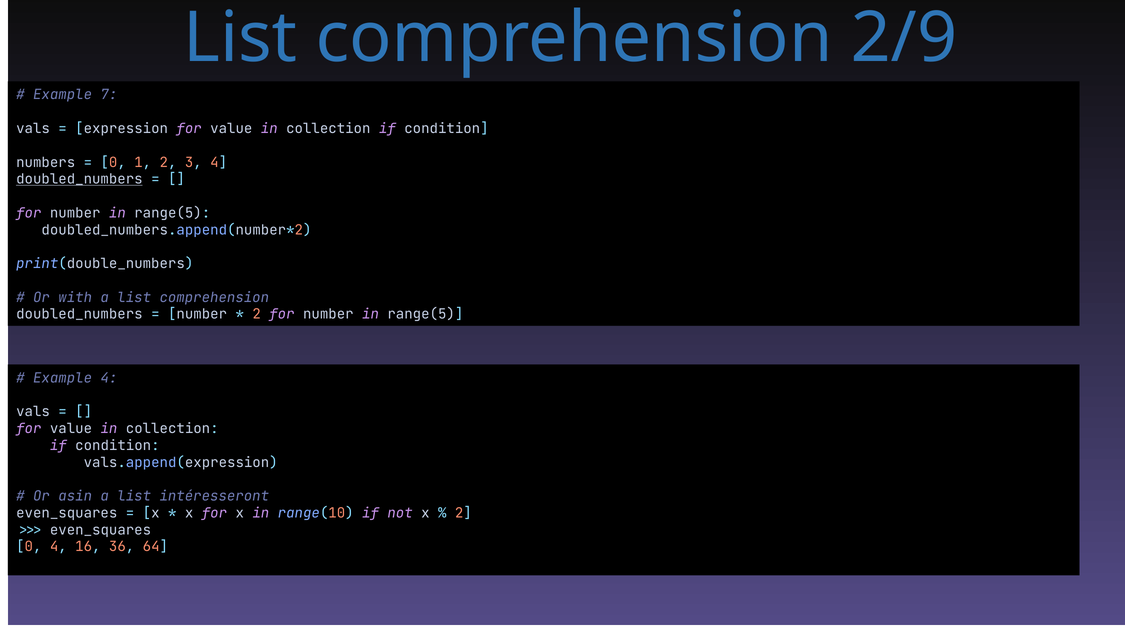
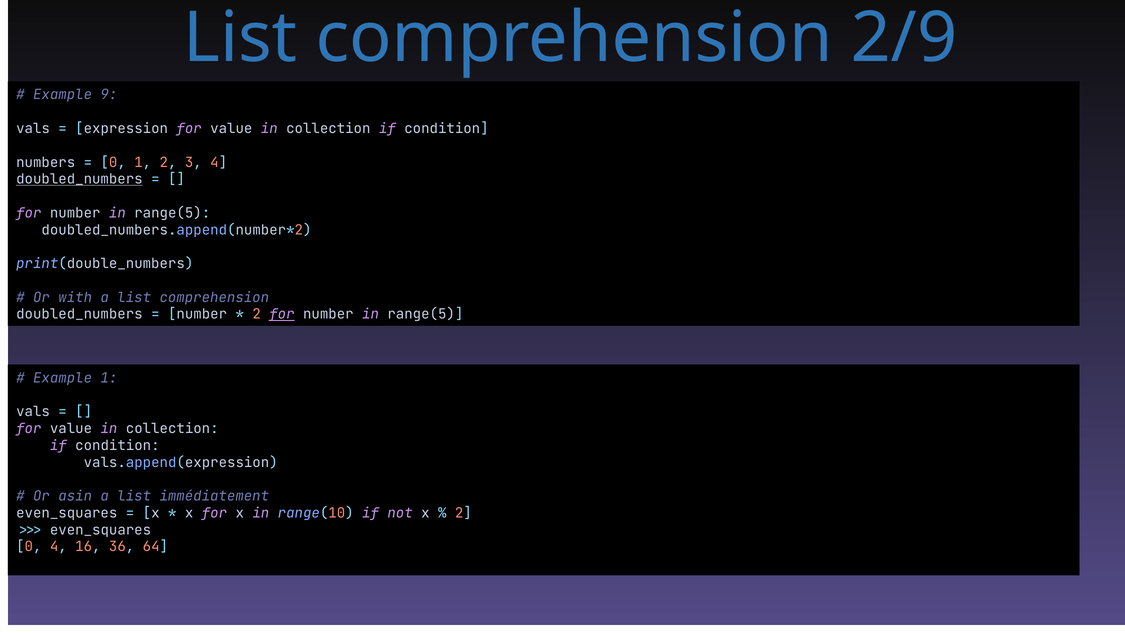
7: 7 -> 9
for at (282, 314) underline: none -> present
Example 4: 4 -> 1
intéresseront: intéresseront -> immédiatement
